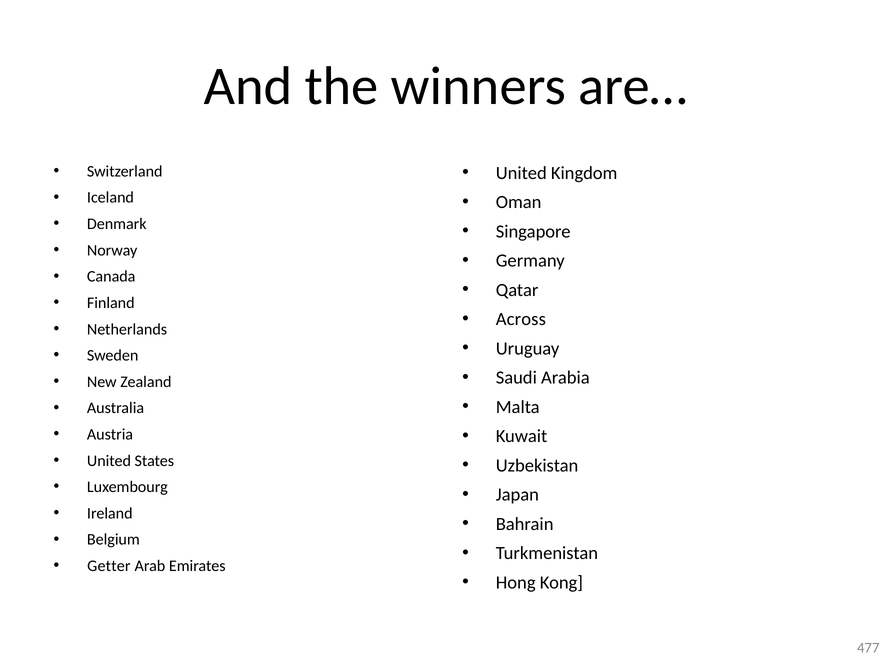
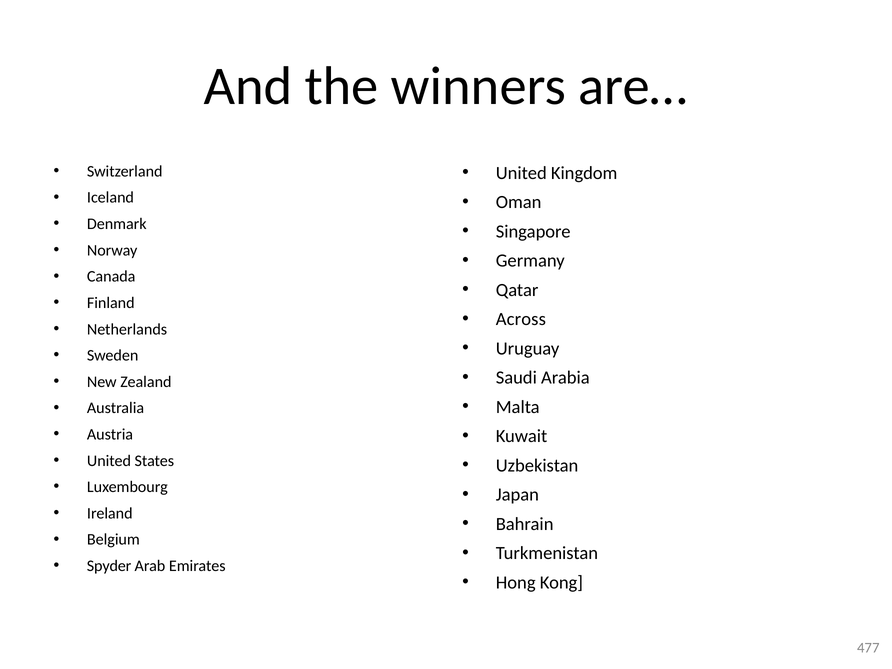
Getter: Getter -> Spyder
